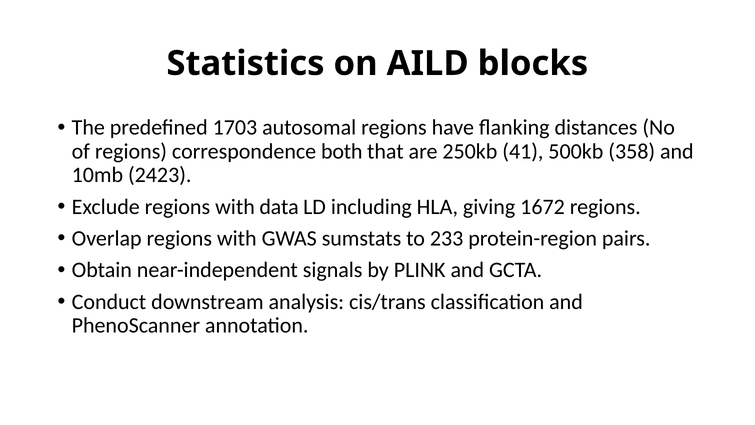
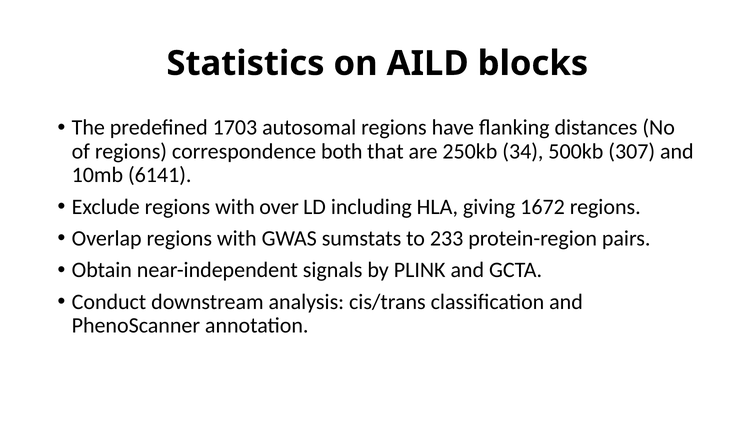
41: 41 -> 34
358: 358 -> 307
2423: 2423 -> 6141
data: data -> over
